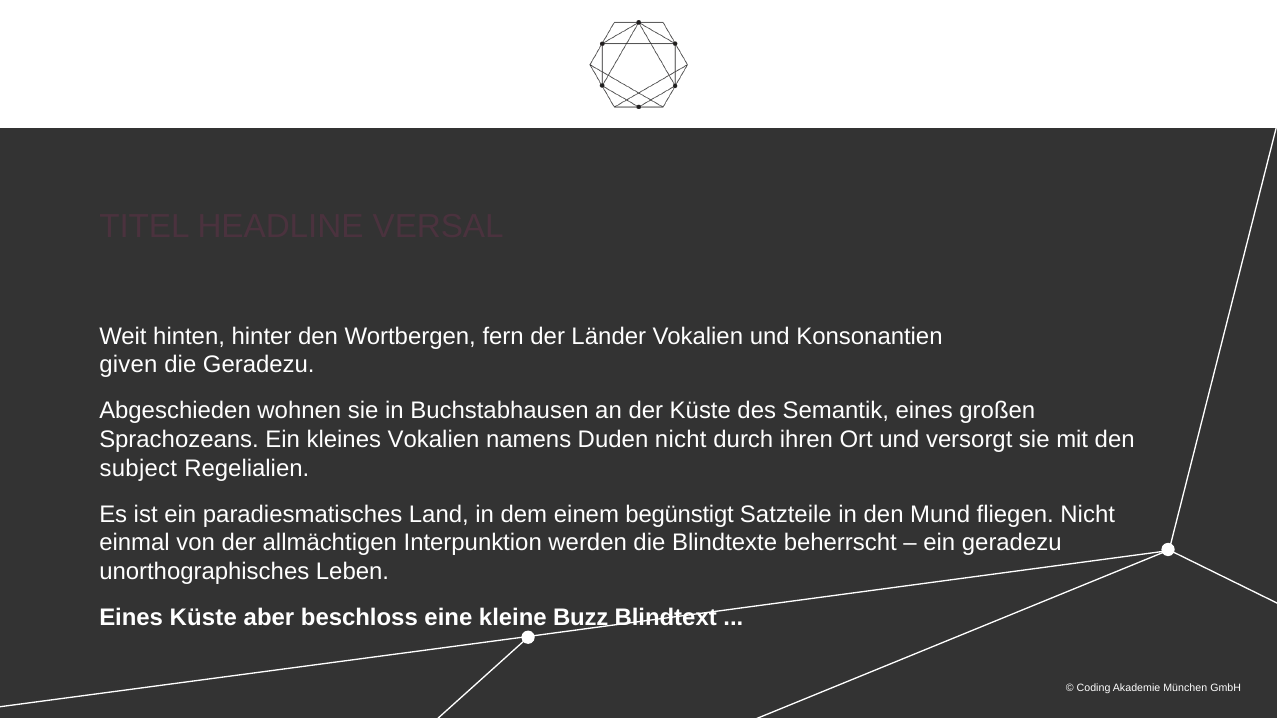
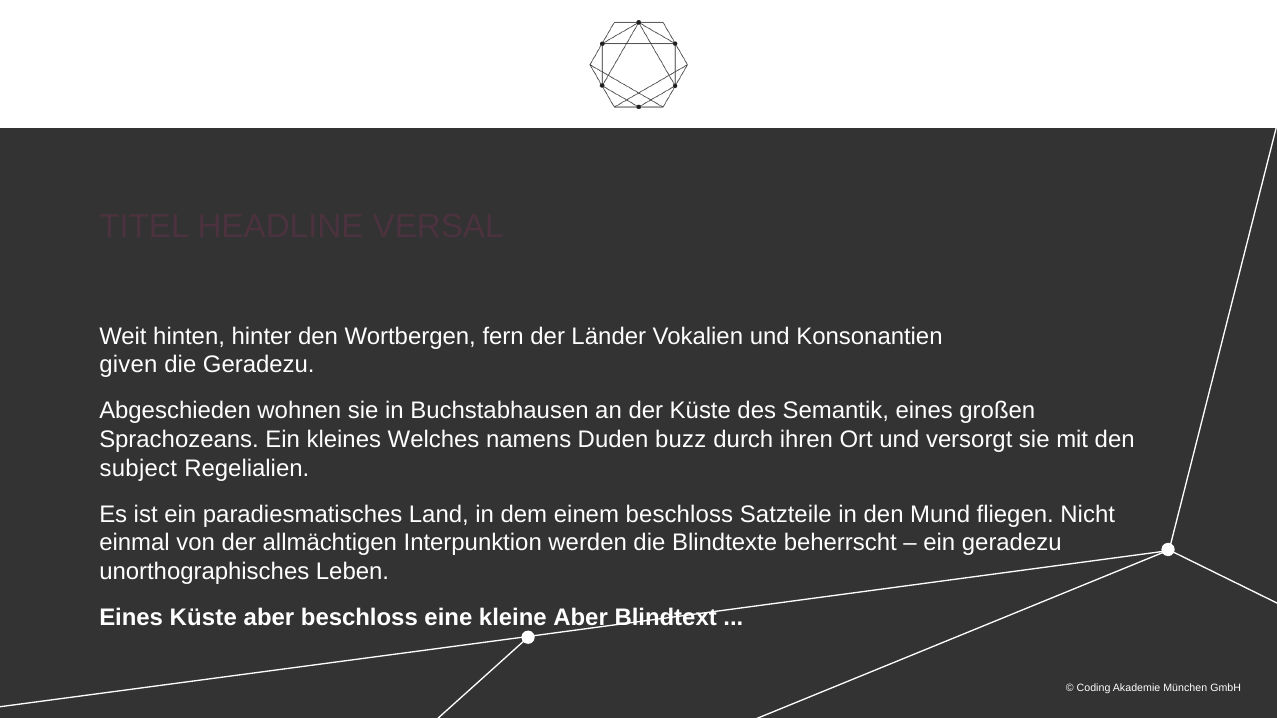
kleines Vokalien: Vokalien -> Welches
Duden nicht: nicht -> buzz
einem begünstigt: begünstigt -> beschloss
kleine Buzz: Buzz -> Aber
